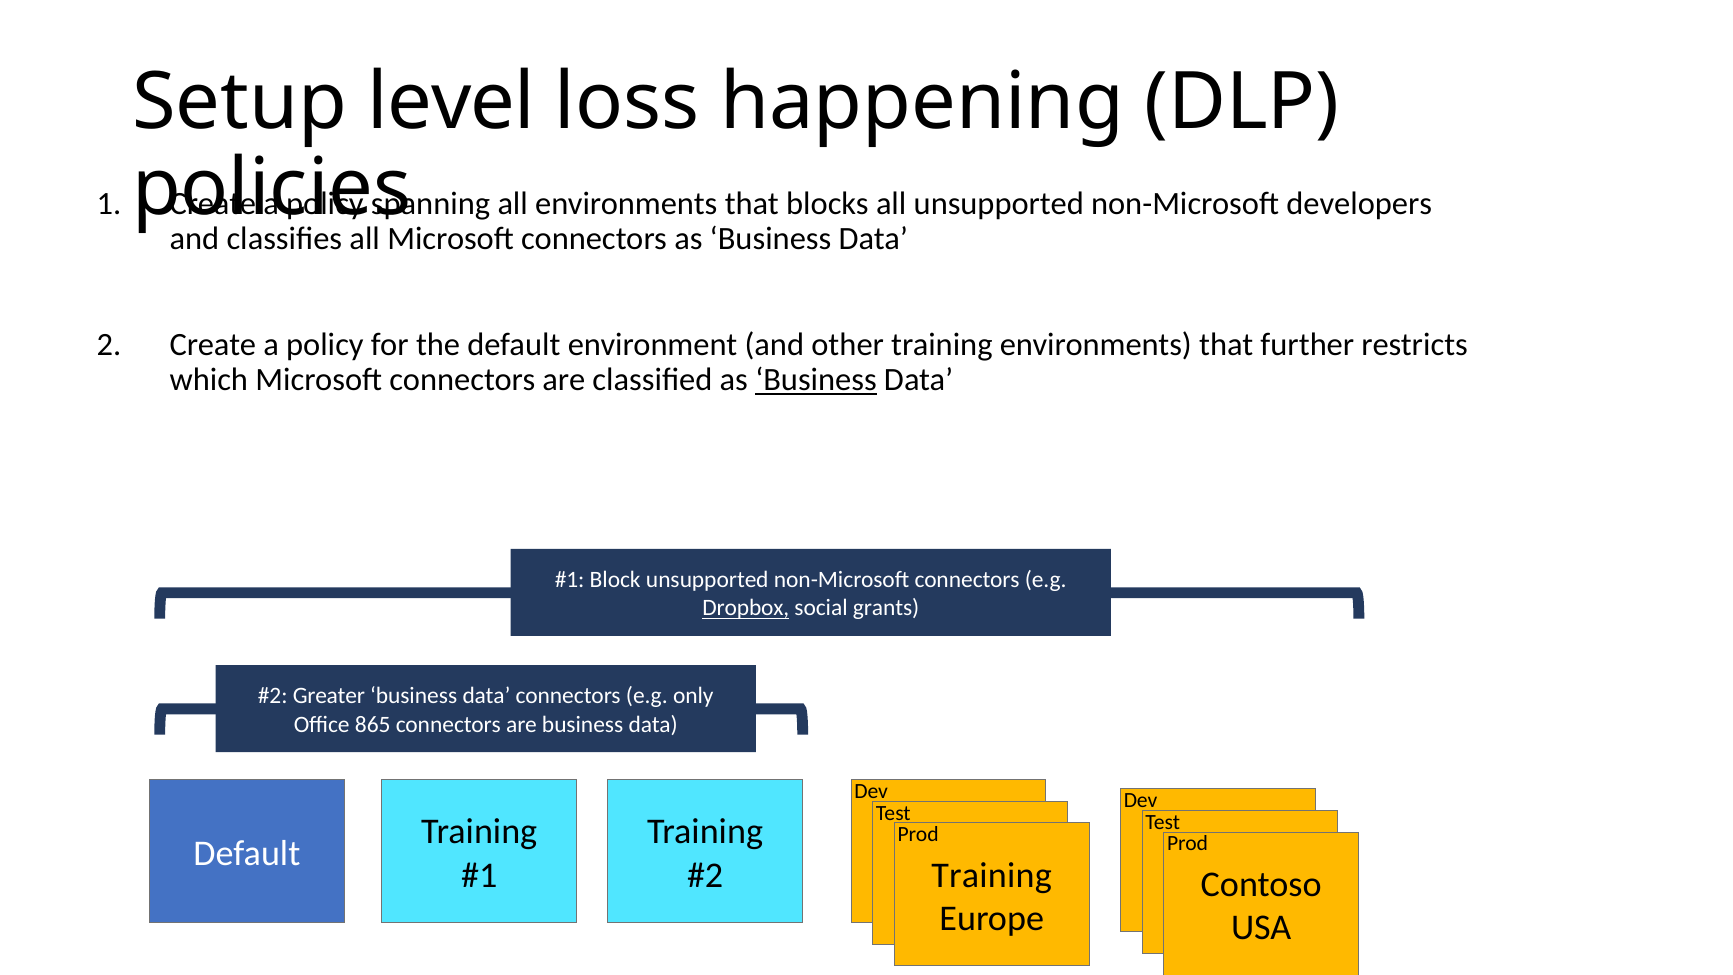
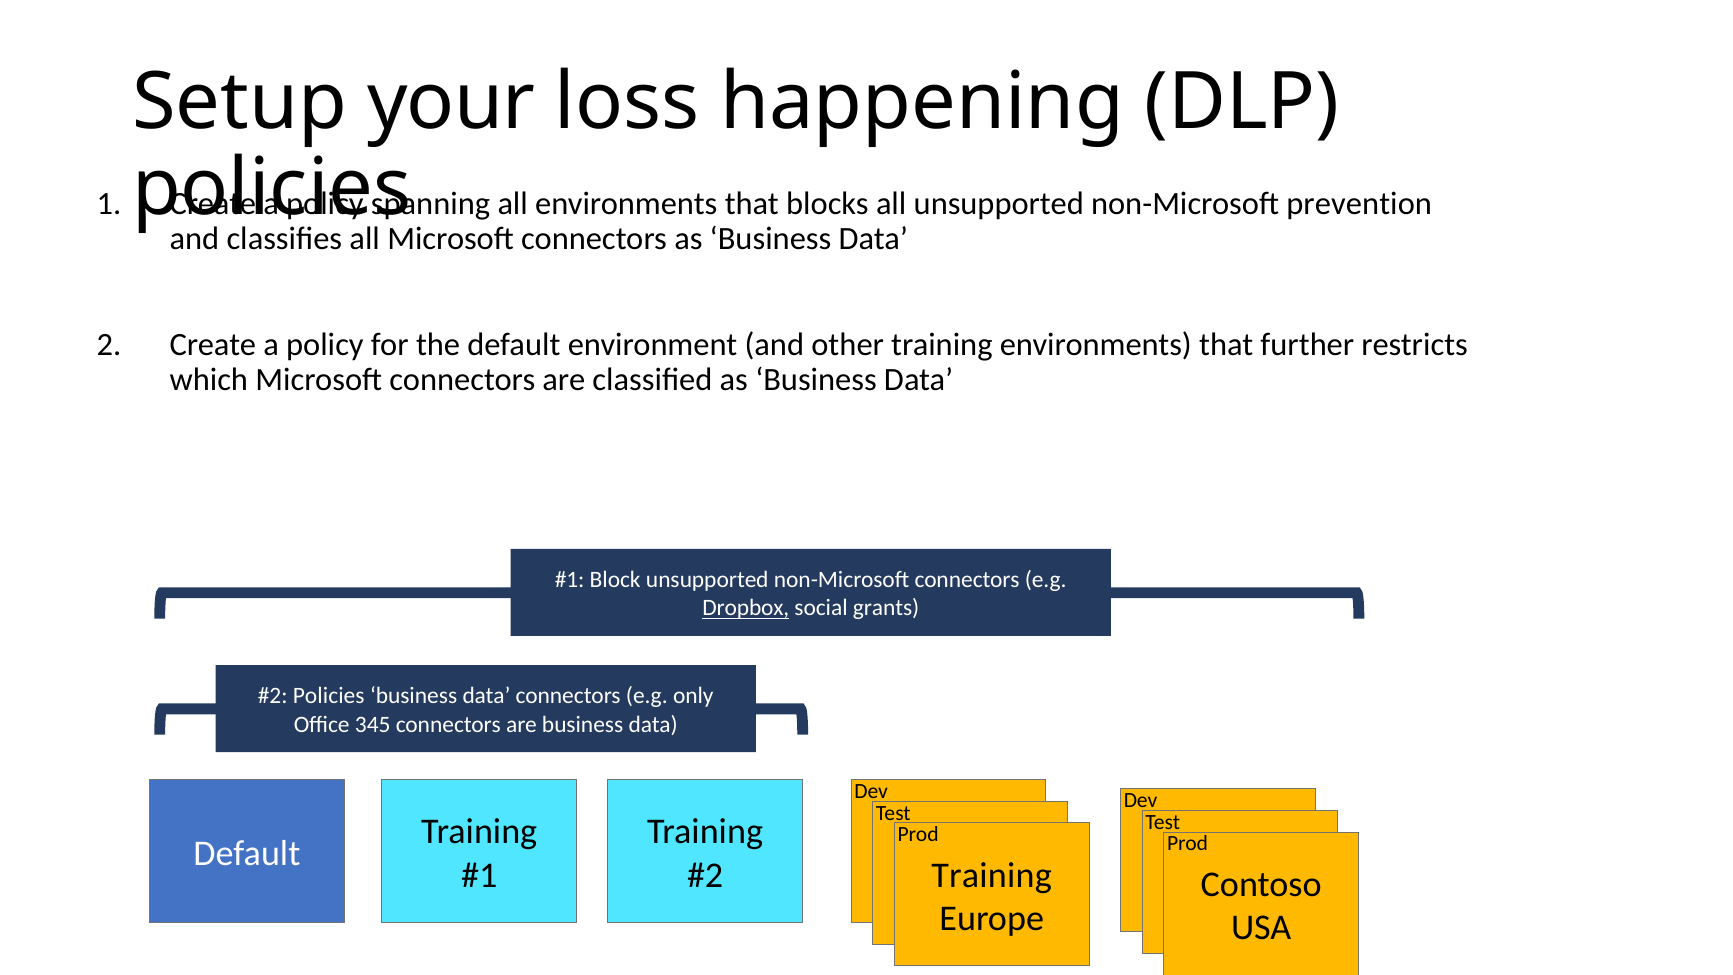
level: level -> your
developers: developers -> prevention
Business at (816, 380) underline: present -> none
Greater at (329, 696): Greater -> Policies
865: 865 -> 345
